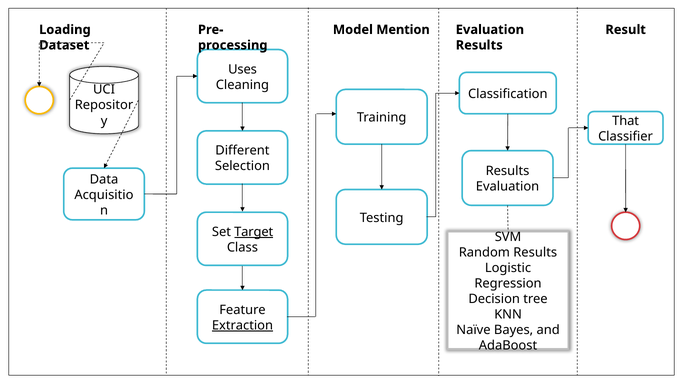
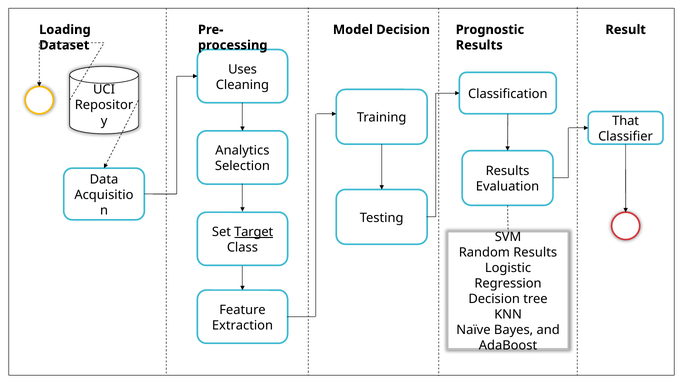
Model Mention: Mention -> Decision
Evaluation at (490, 30): Evaluation -> Prognostic
Different: Different -> Analytics
Extraction underline: present -> none
